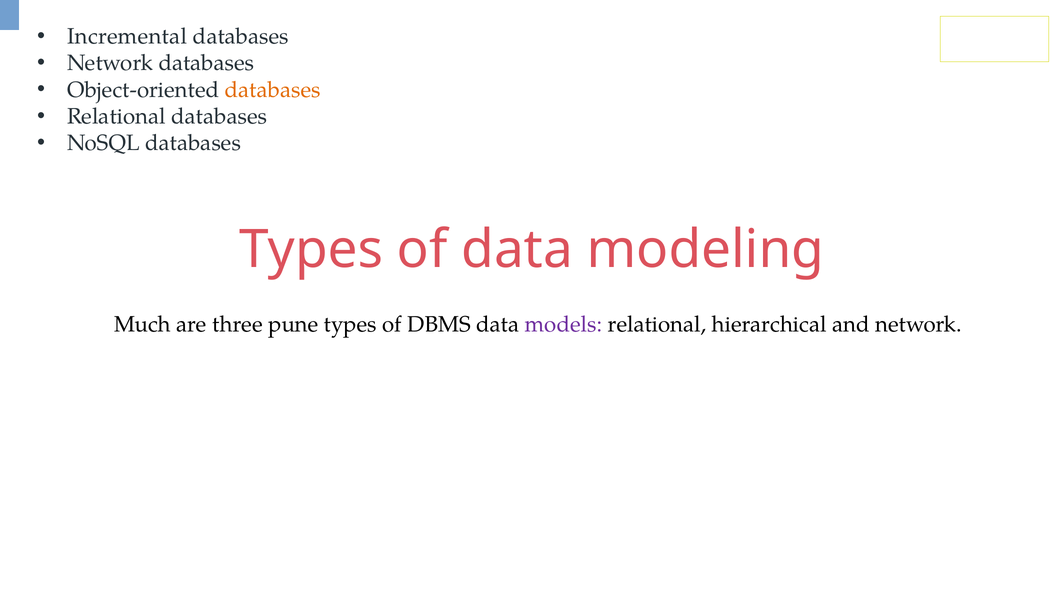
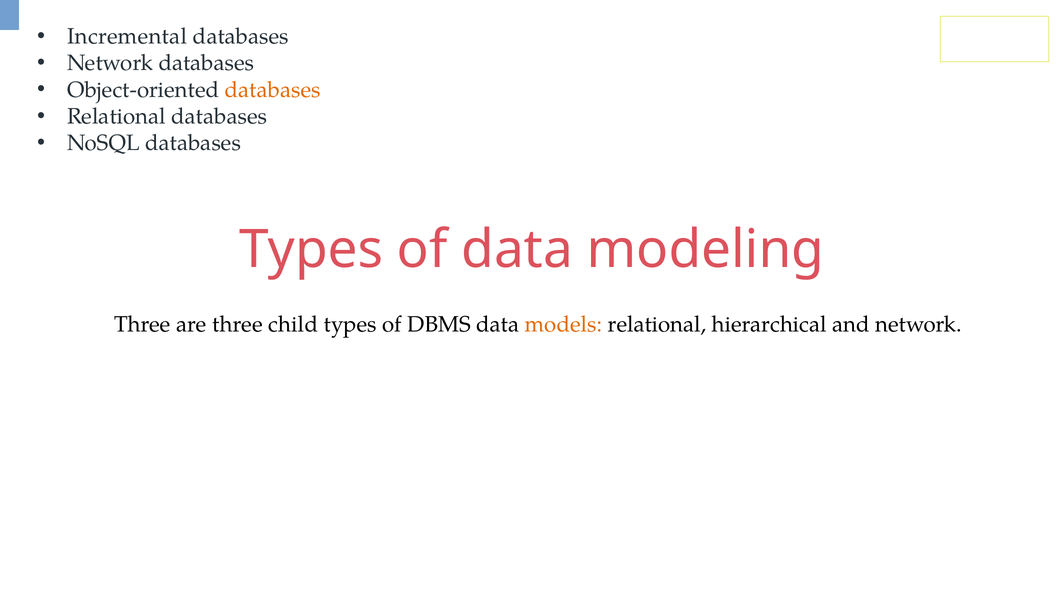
Much at (142, 324): Much -> Three
pune: pune -> child
models colour: purple -> orange
